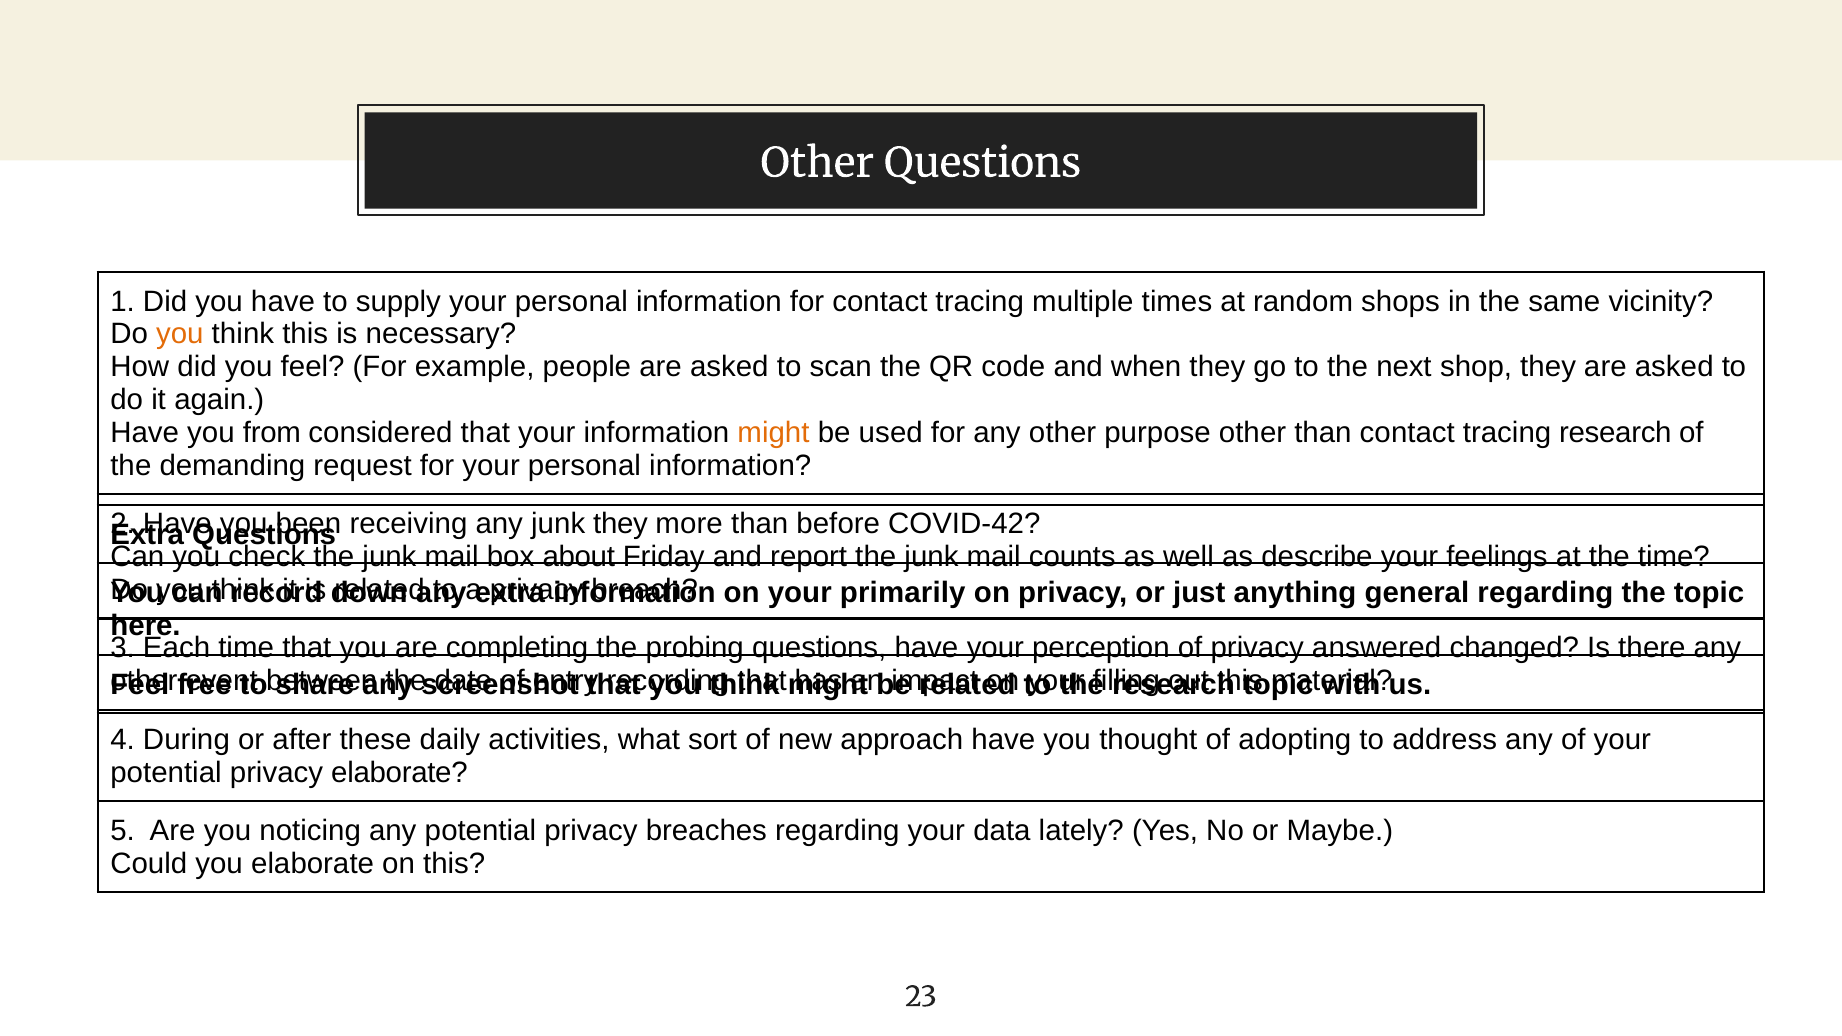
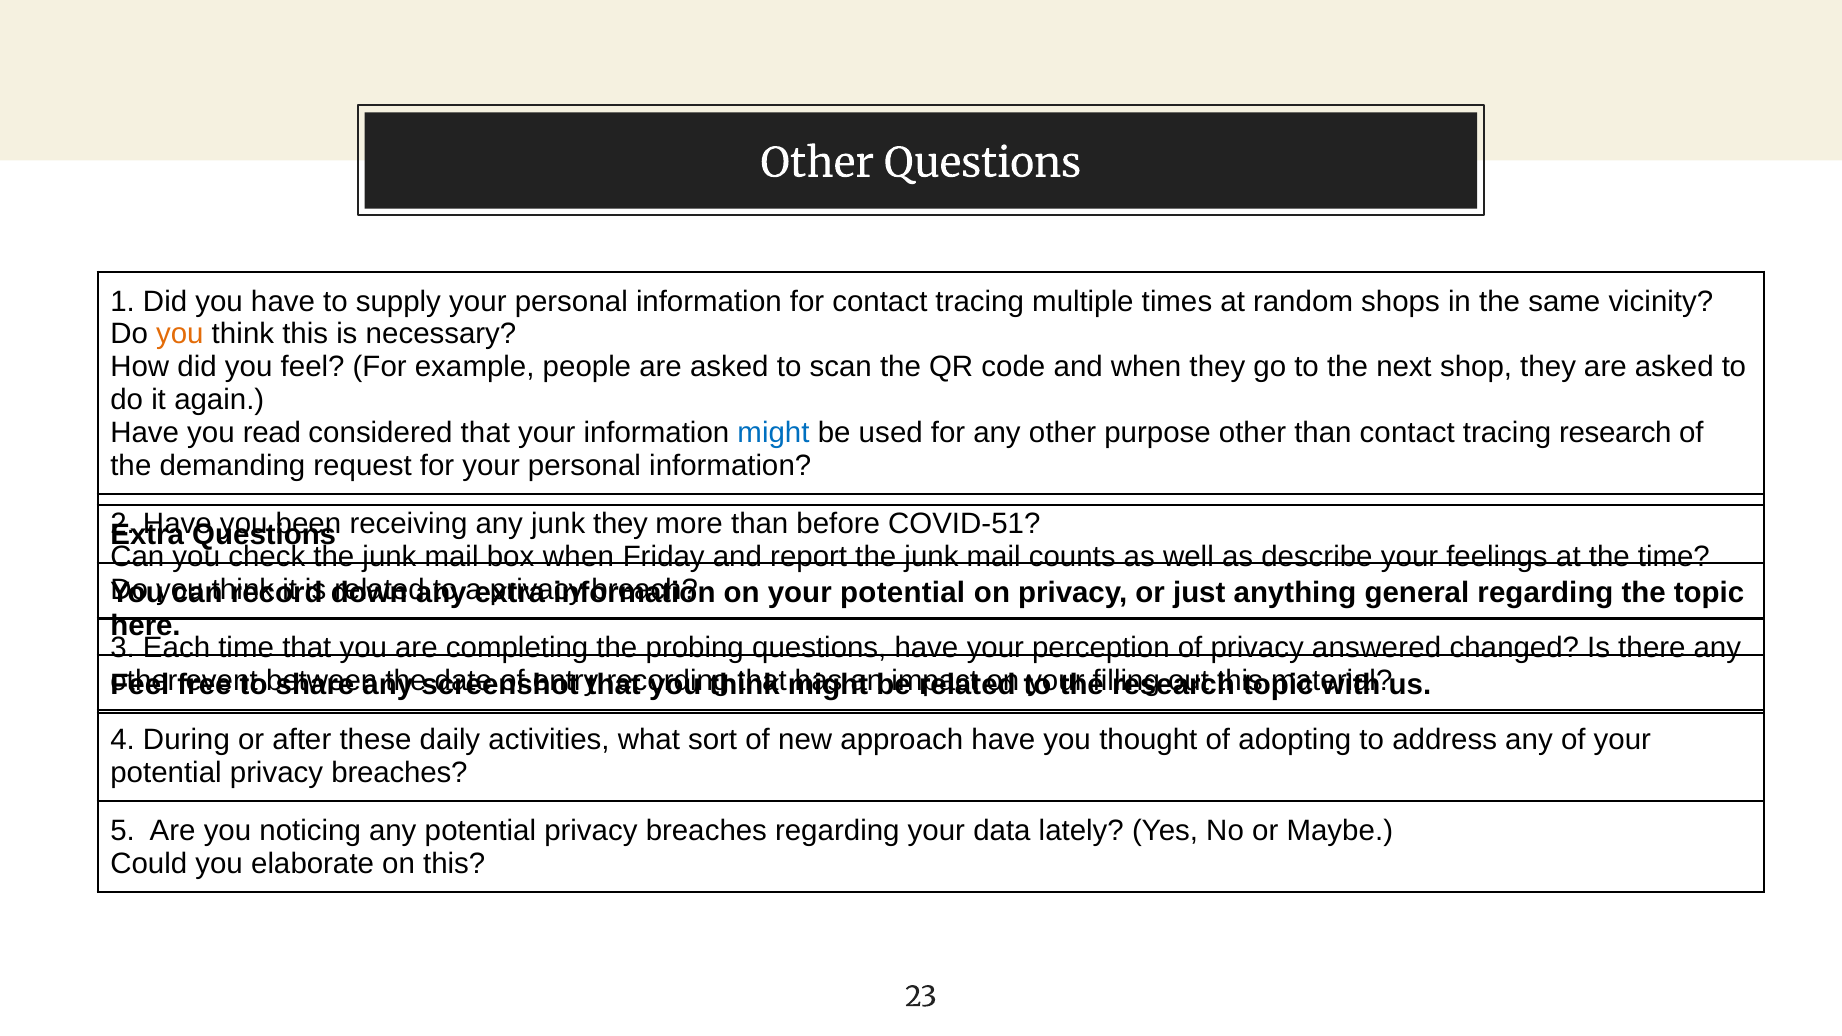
from: from -> read
might at (773, 433) colour: orange -> blue
COVID-42: COVID-42 -> COVID-51
box about: about -> when
on your primarily: primarily -> potential
elaborate at (399, 772): elaborate -> breaches
